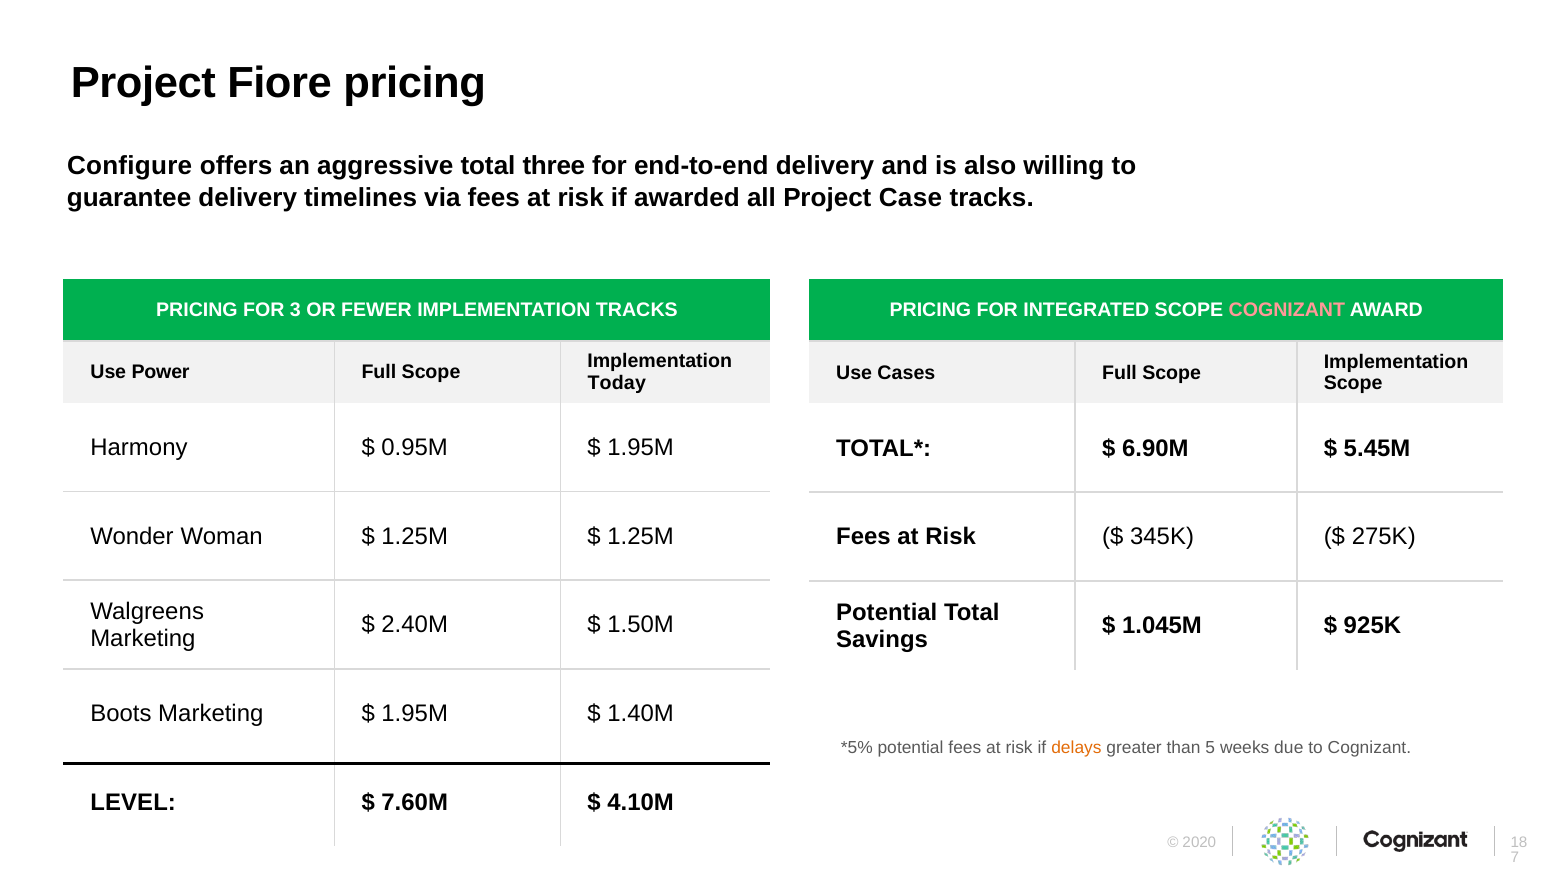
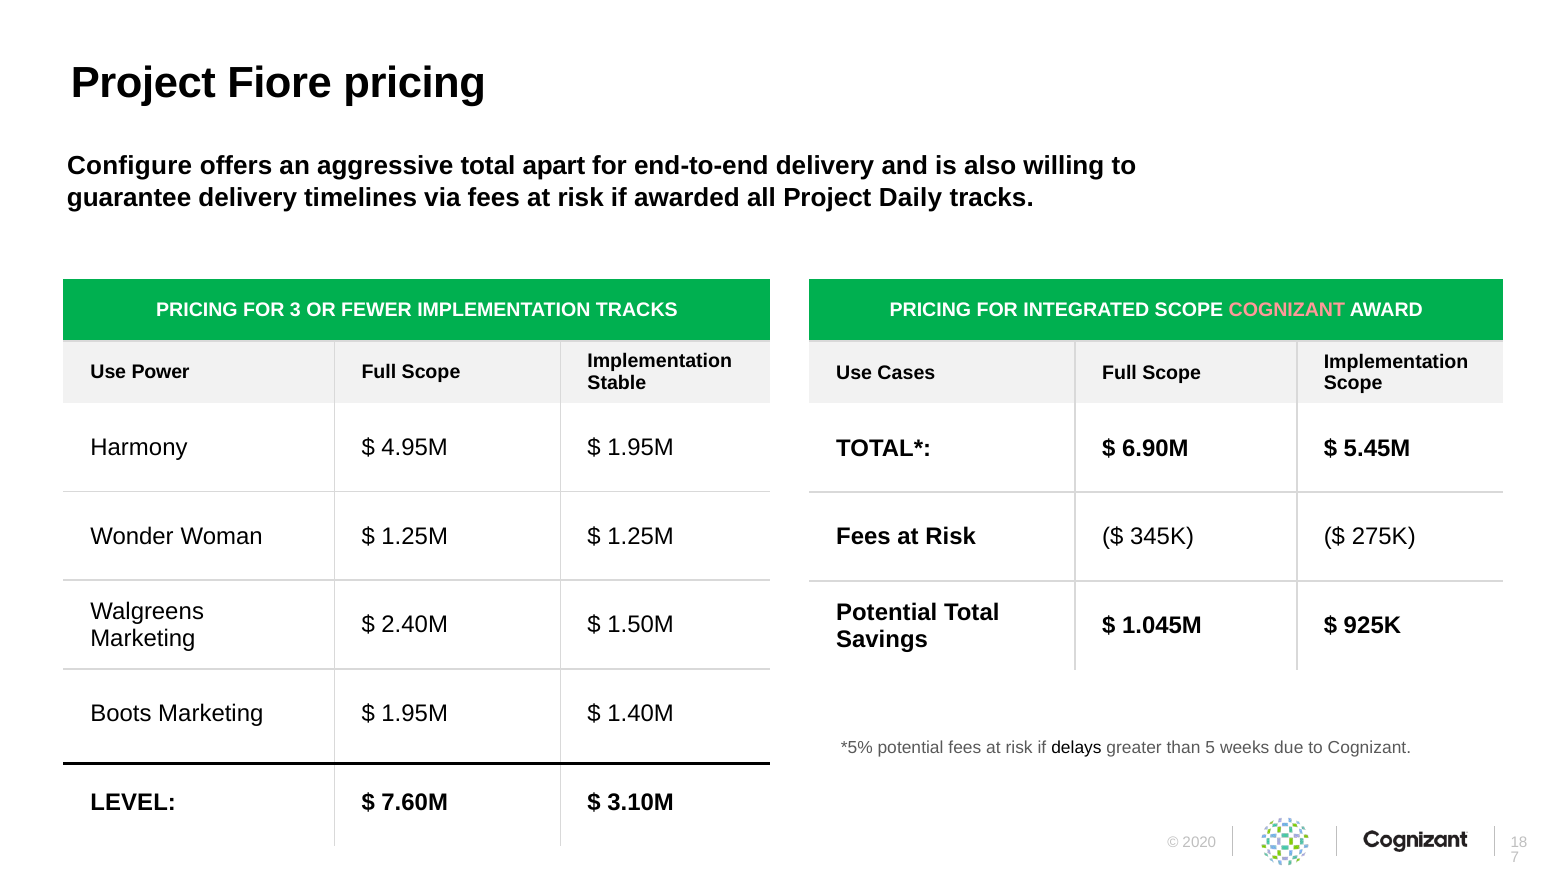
three: three -> apart
Case: Case -> Daily
Today: Today -> Stable
0.95M: 0.95M -> 4.95M
delays colour: orange -> black
4.10M: 4.10M -> 3.10M
